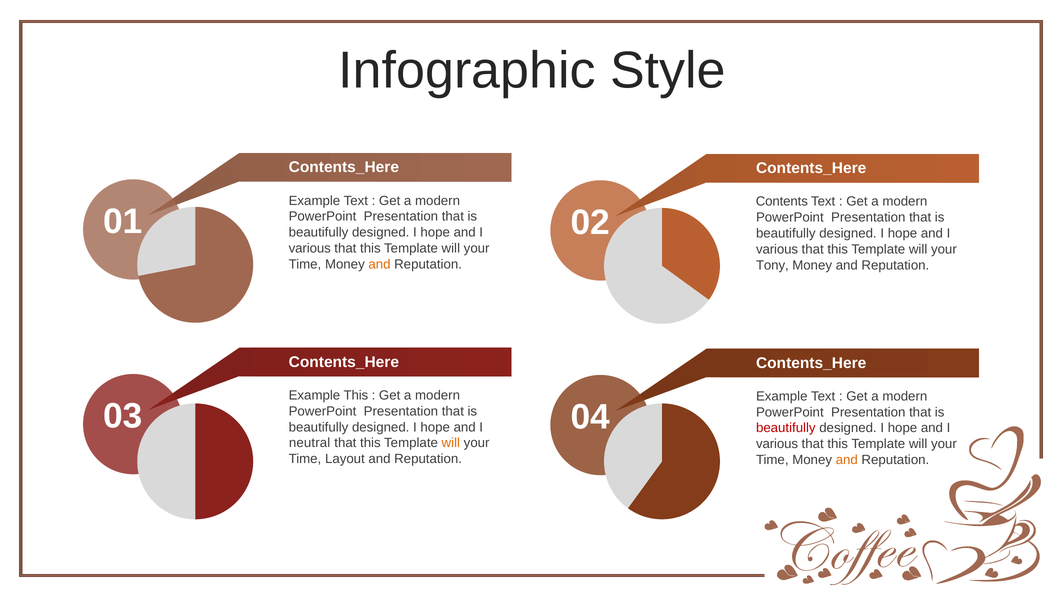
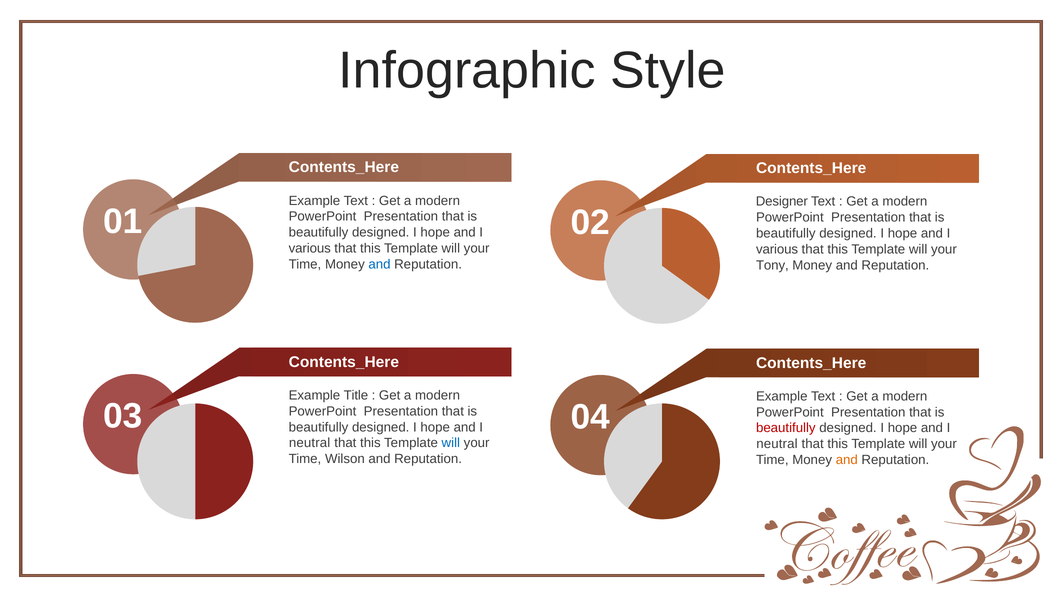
Contents: Contents -> Designer
and at (380, 264) colour: orange -> blue
Example This: This -> Title
will at (451, 443) colour: orange -> blue
various at (777, 444): various -> neutral
Layout: Layout -> Wilson
